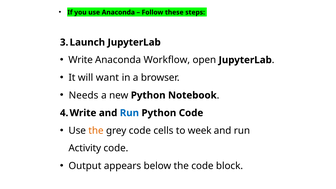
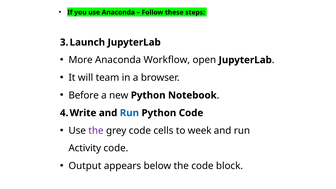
Write: Write -> More
want: want -> team
Needs: Needs -> Before
the at (96, 131) colour: orange -> purple
